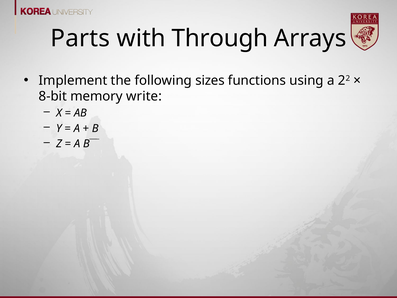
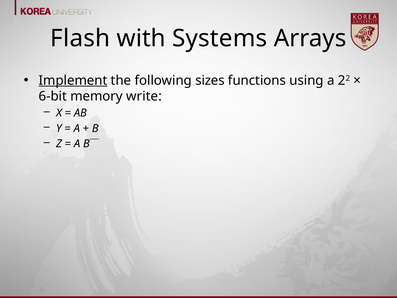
Parts: Parts -> Flash
Through: Through -> Systems
Implement underline: none -> present
8-bit: 8-bit -> 6-bit
